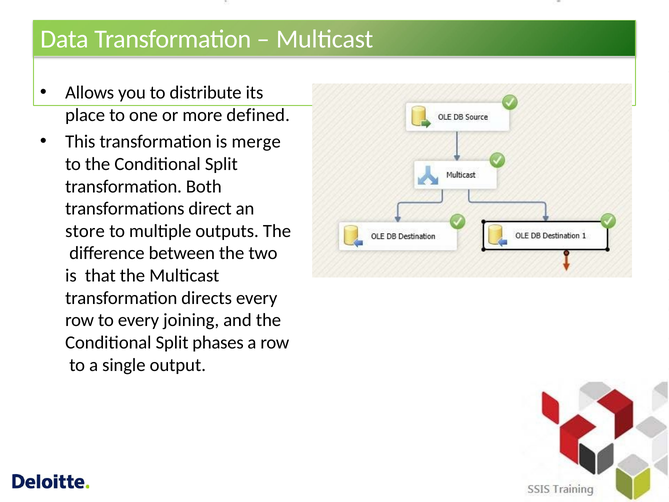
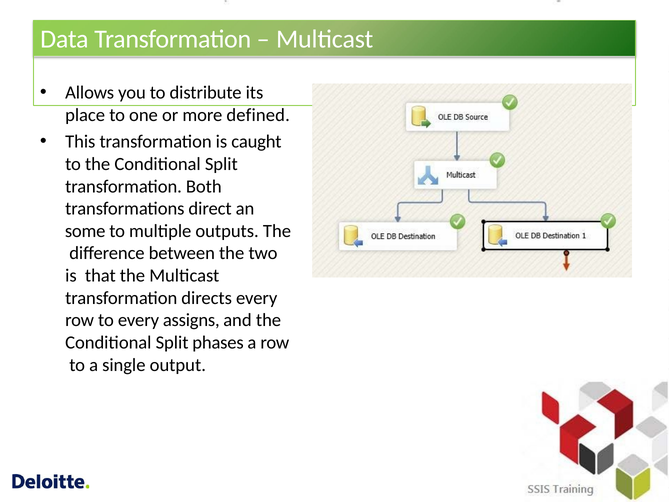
merge: merge -> caught
store: store -> some
joining: joining -> assigns
